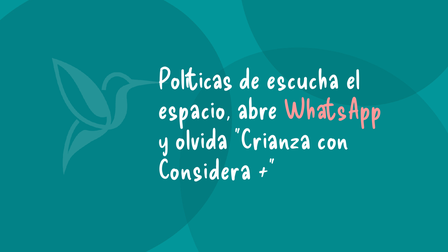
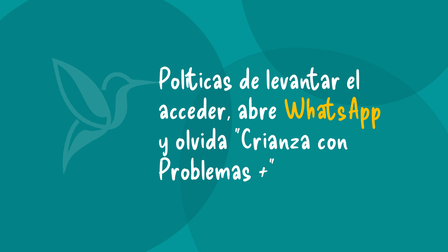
escucha: escucha -> levantar
espacio: espacio -> acceder
WhatsApp colour: pink -> yellow
Considera: Considera -> Problemas
